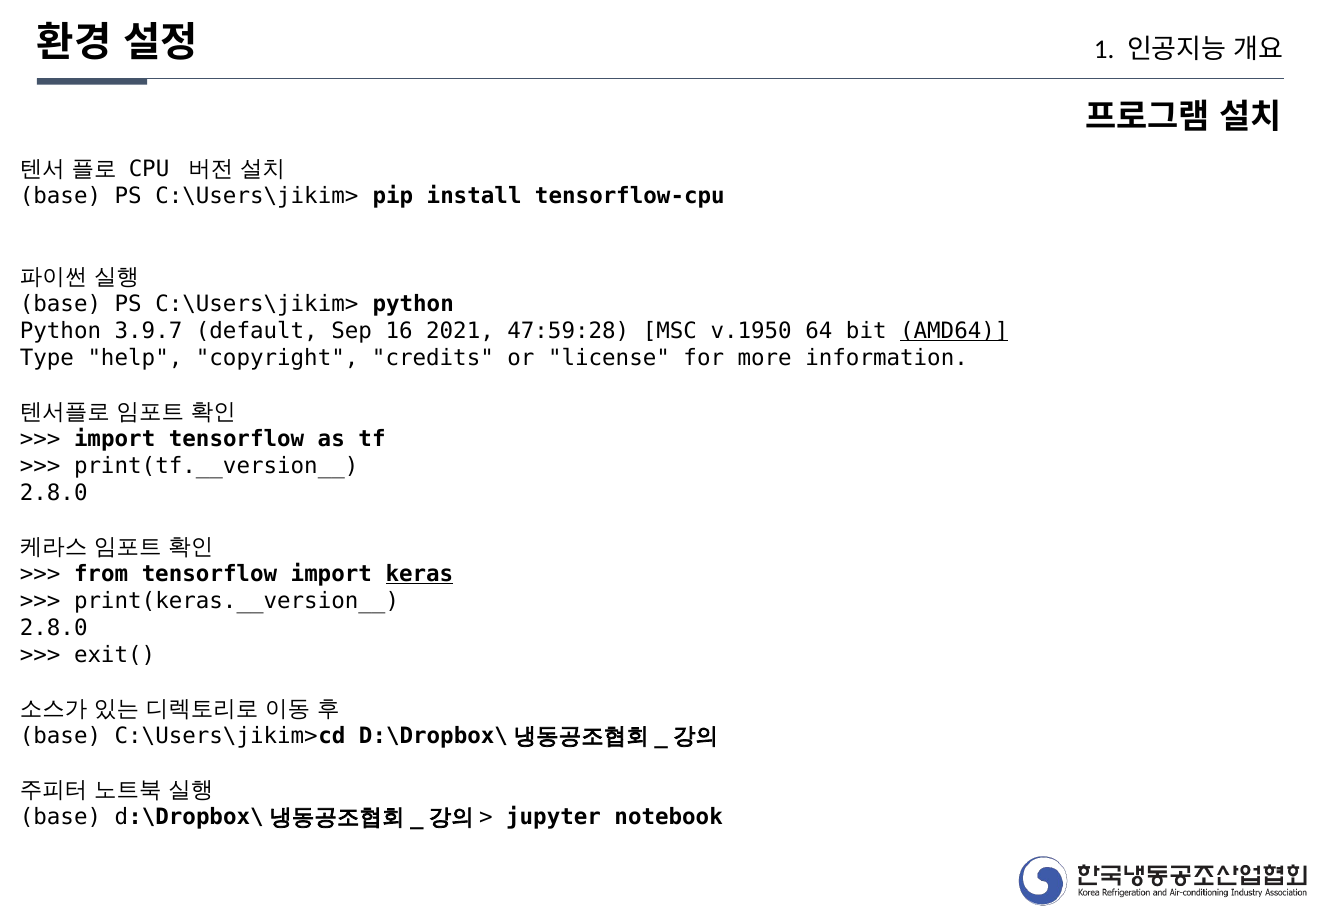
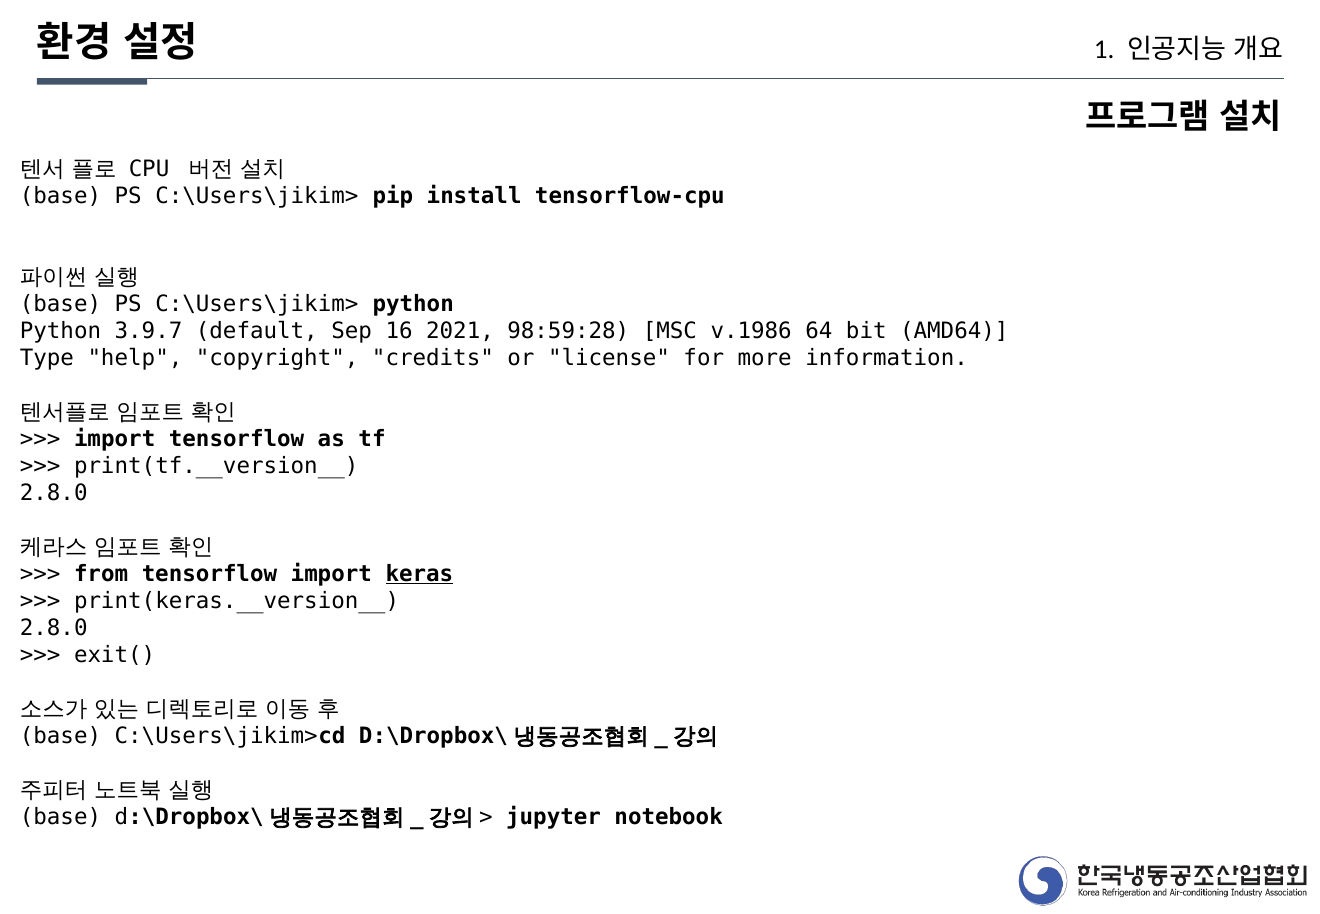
47:59:28: 47:59:28 -> 98:59:28
v.1950: v.1950 -> v.1986
AMD64 underline: present -> none
